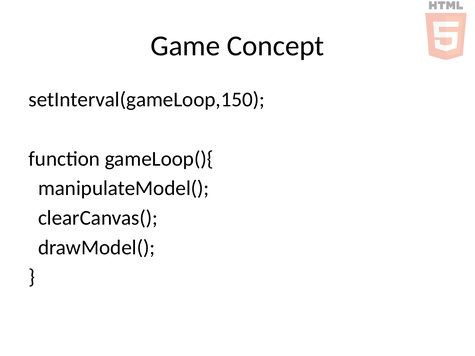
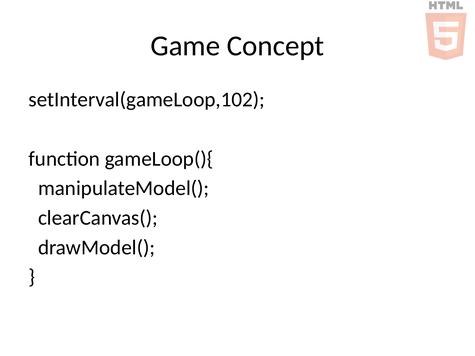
setInterval(gameLoop,150: setInterval(gameLoop,150 -> setInterval(gameLoop,102
